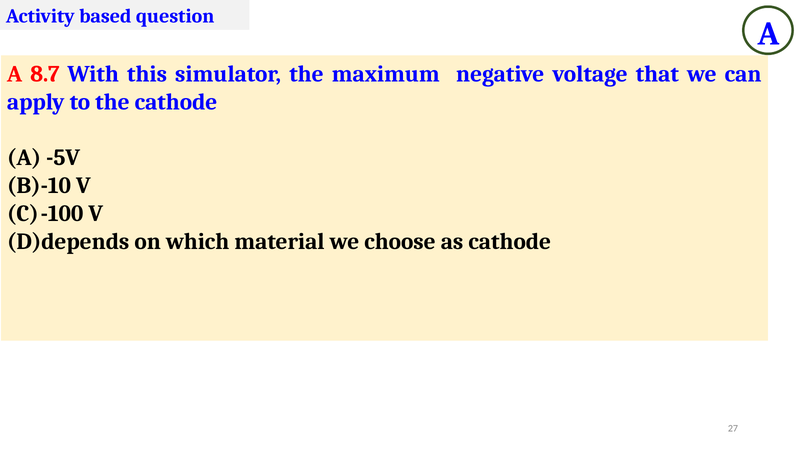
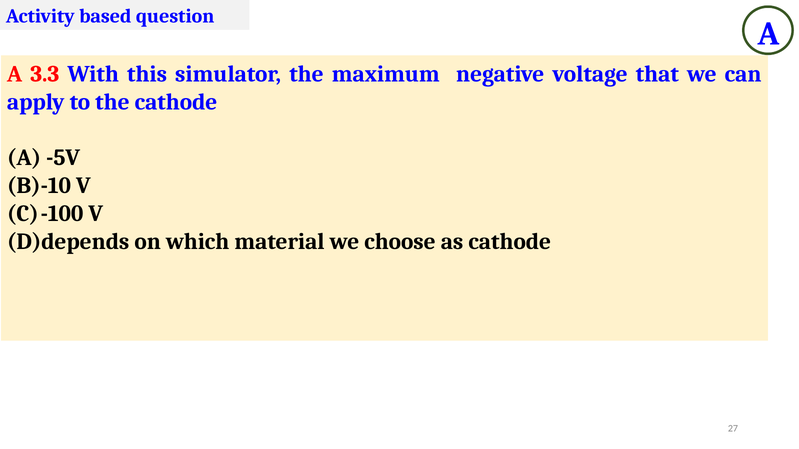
8.7: 8.7 -> 3.3
